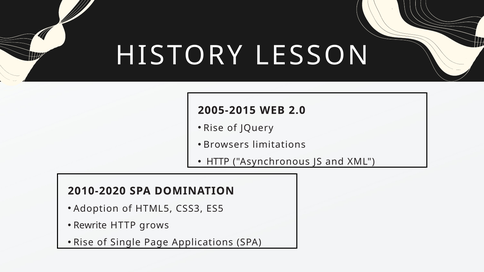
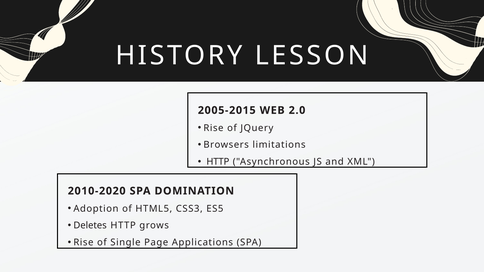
Rewrite: Rewrite -> Deletes
